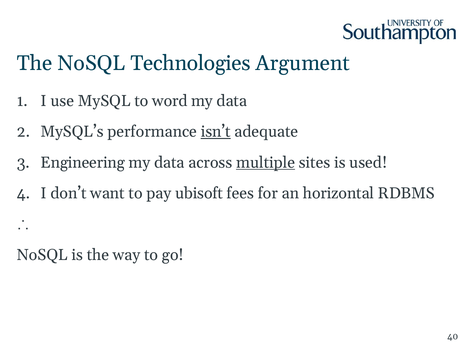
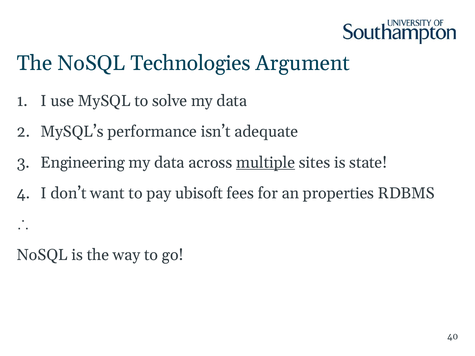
word: word -> solve
isn’t underline: present -> none
used: used -> state
horizontal: horizontal -> properties
